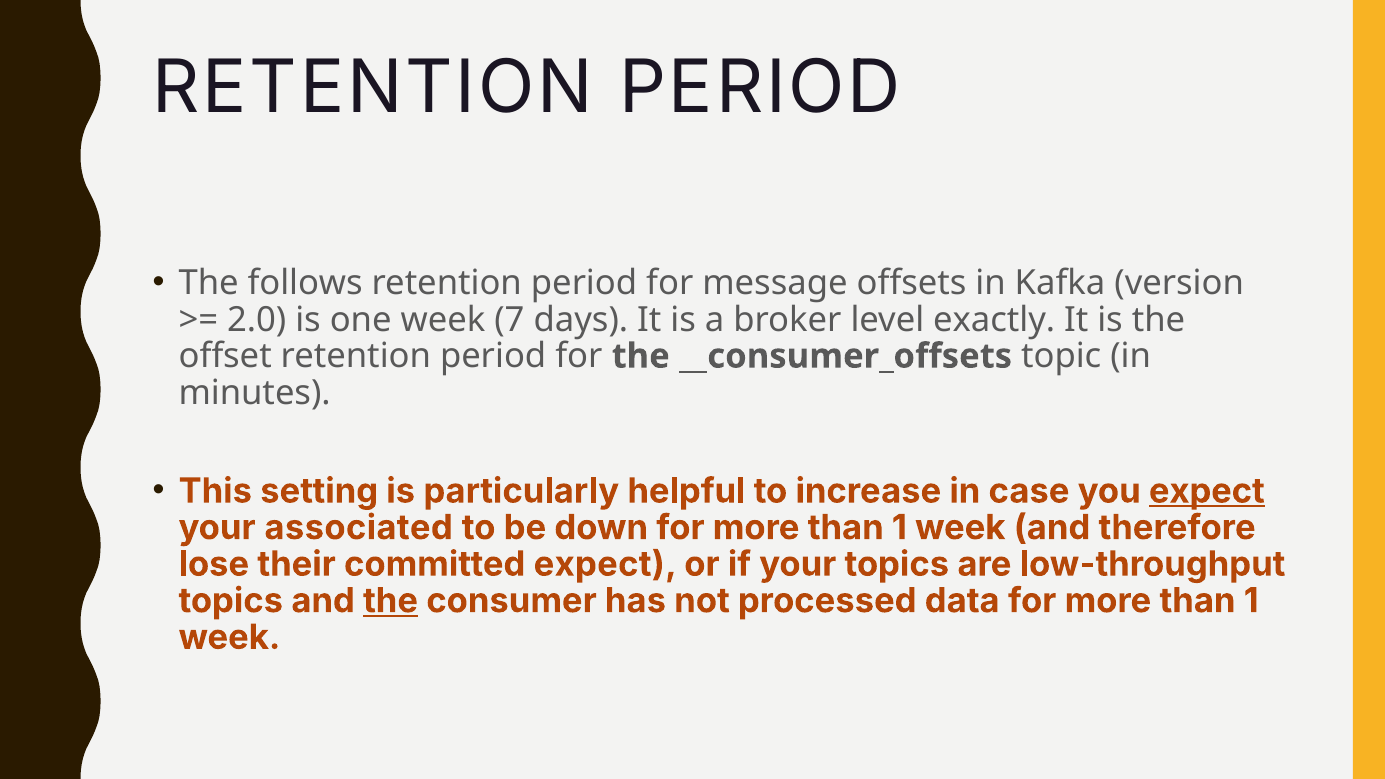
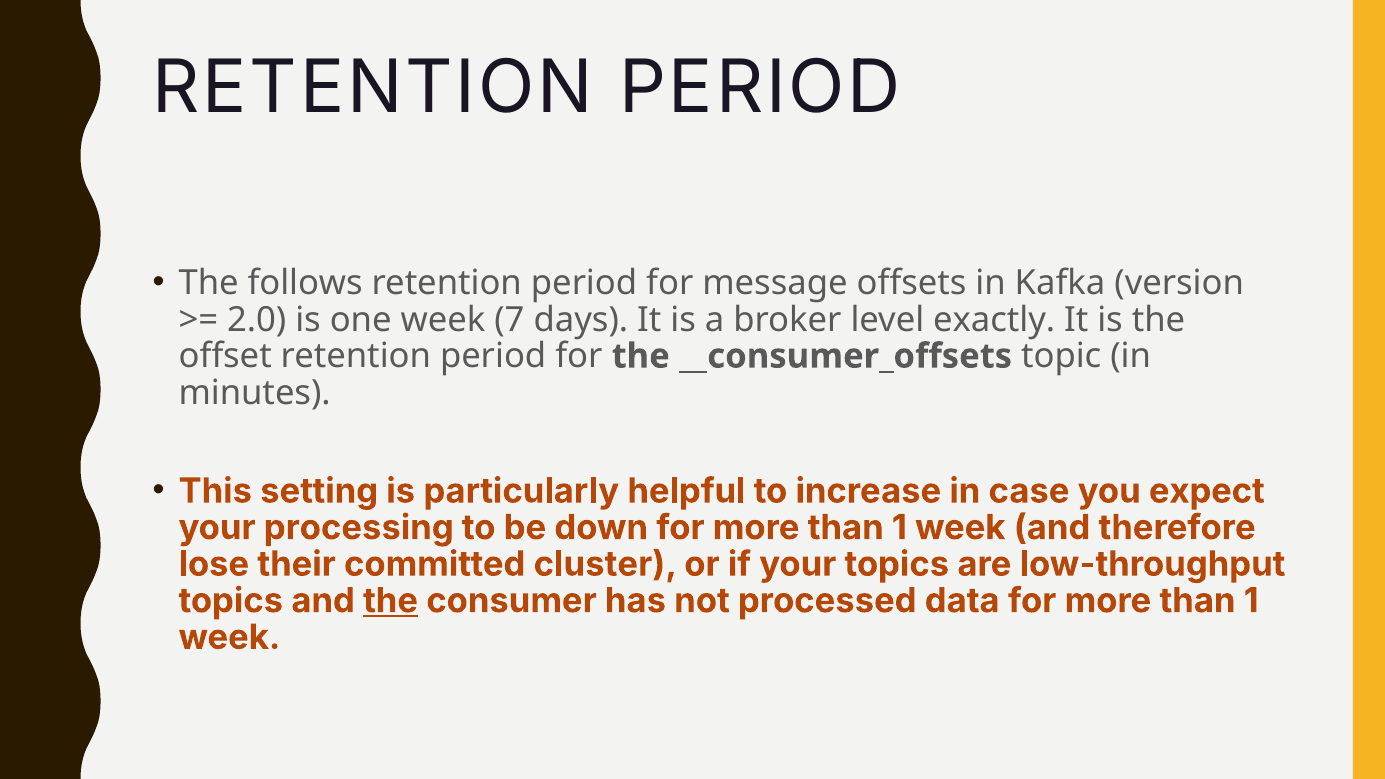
expect at (1207, 491) underline: present -> none
associated: associated -> processing
committed expect: expect -> cluster
